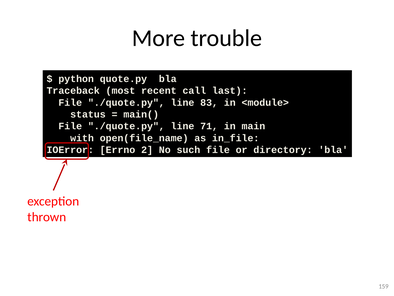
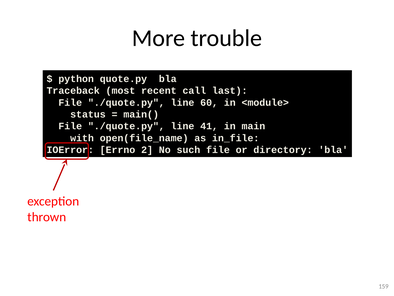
83: 83 -> 60
71: 71 -> 41
